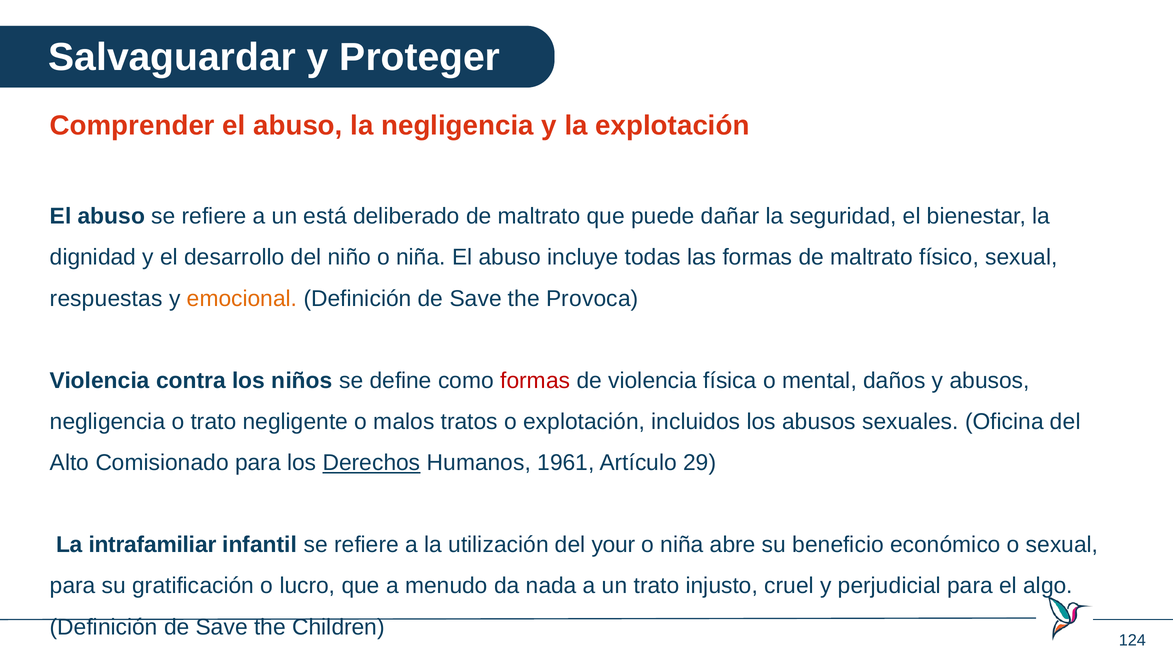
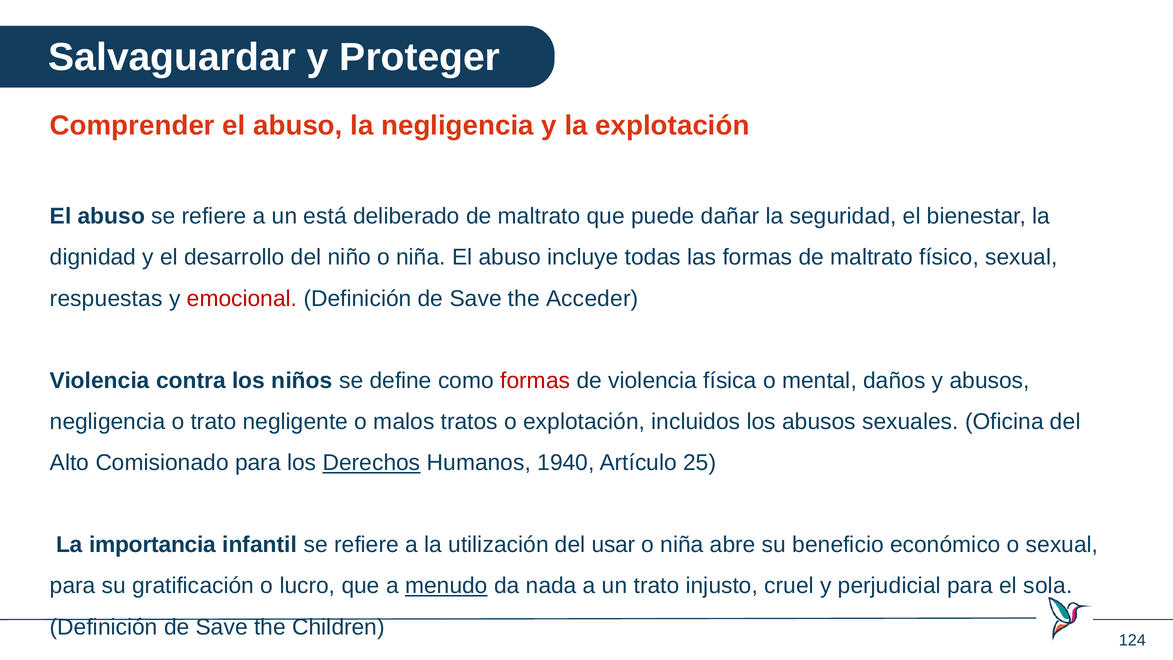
emocional colour: orange -> red
Provoca: Provoca -> Acceder
1961: 1961 -> 1940
29: 29 -> 25
intrafamiliar: intrafamiliar -> importancia
your: your -> usar
menudo underline: none -> present
algo: algo -> sola
